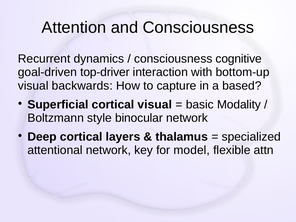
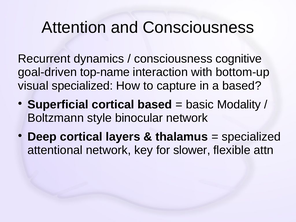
top-driver: top-driver -> top-name
visual backwards: backwards -> specialized
cortical visual: visual -> based
model: model -> slower
